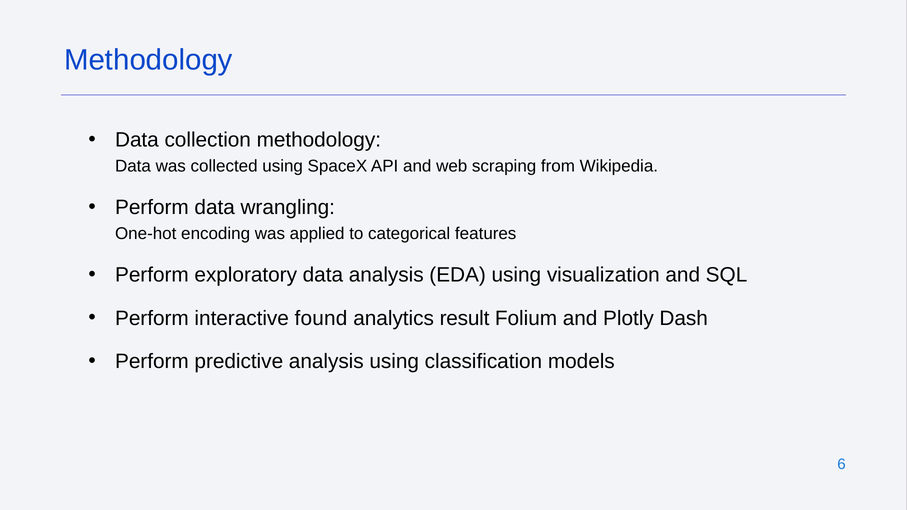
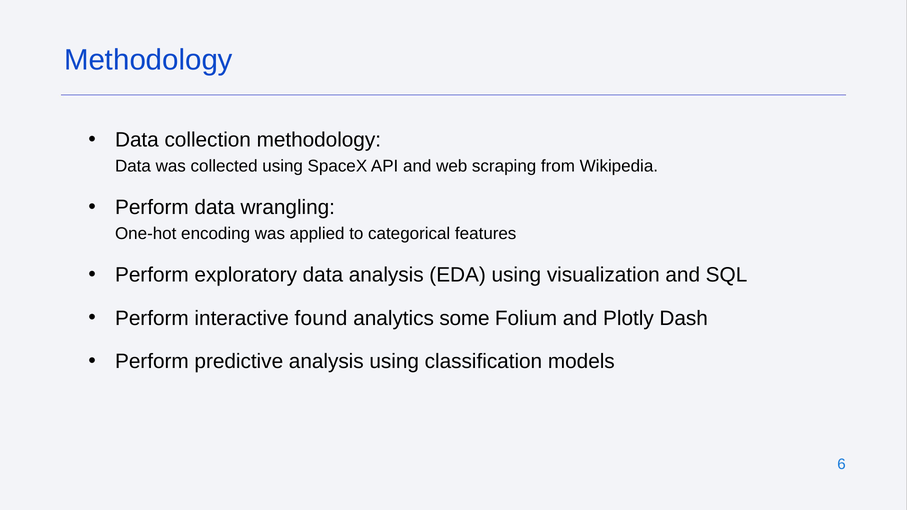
result: result -> some
